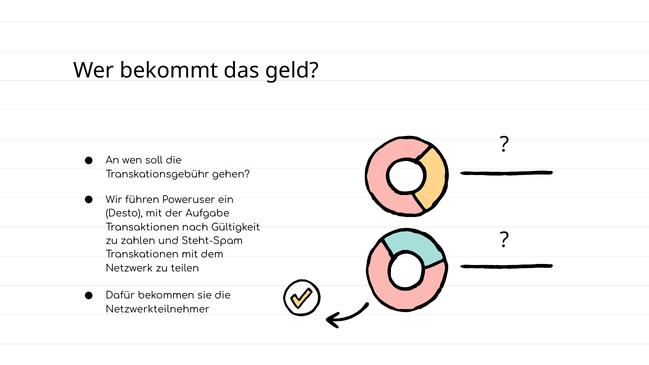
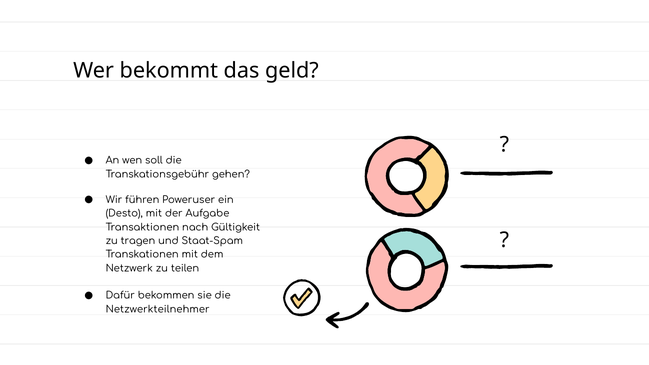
zahlen: zahlen -> tragen
Steht-Spam: Steht-Spam -> Staat-Spam
